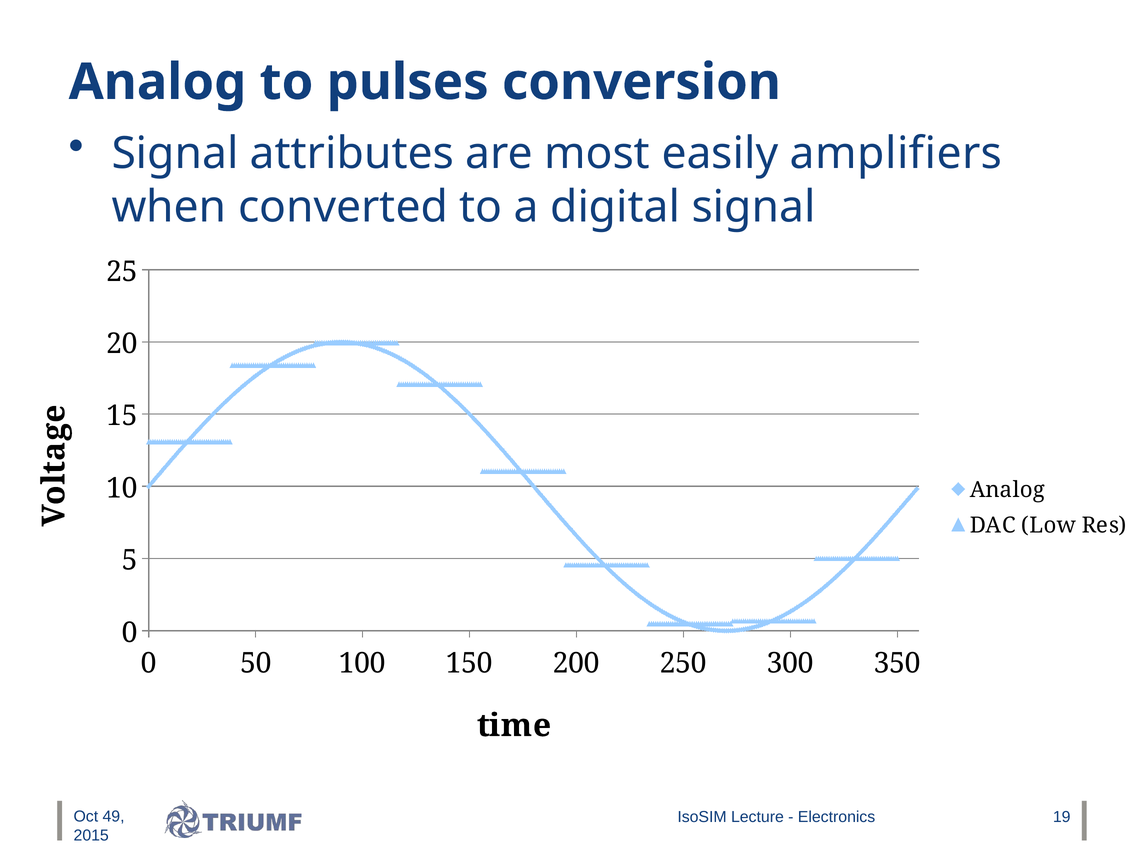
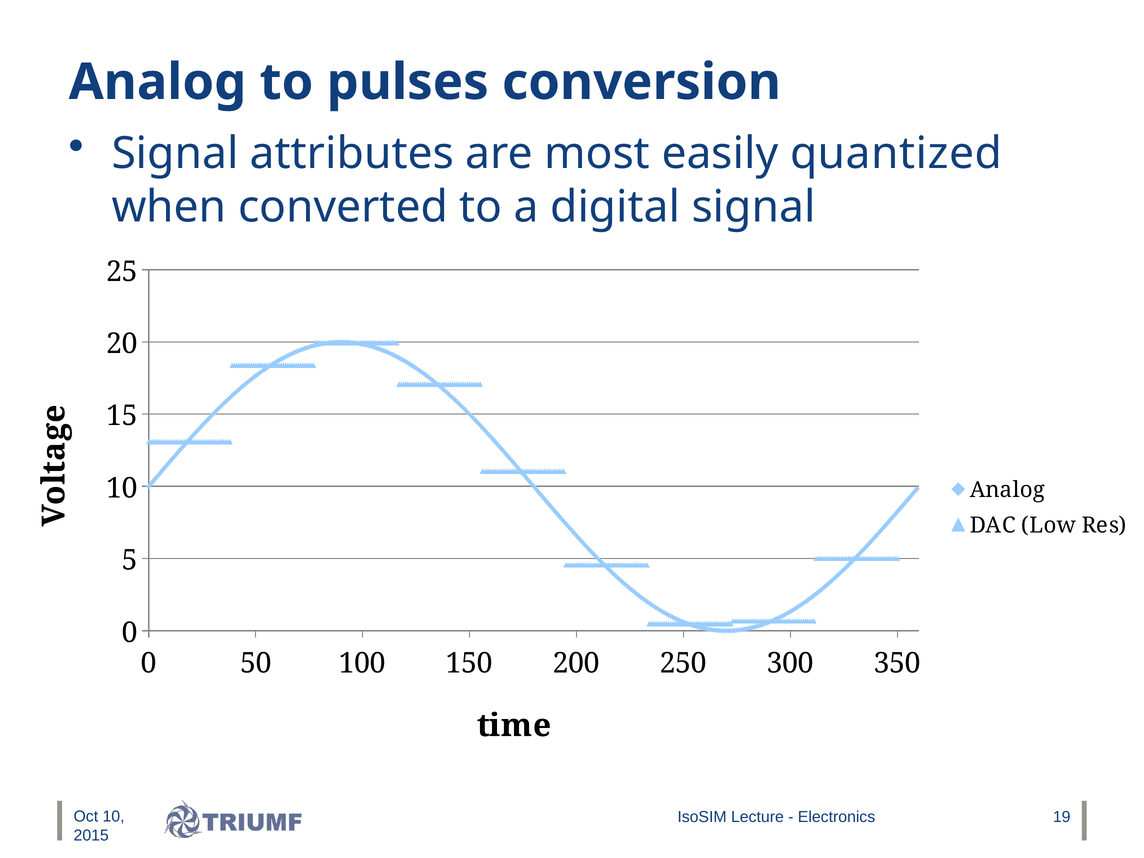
amplifiers: amplifiers -> quantized
Oct 49: 49 -> 10
